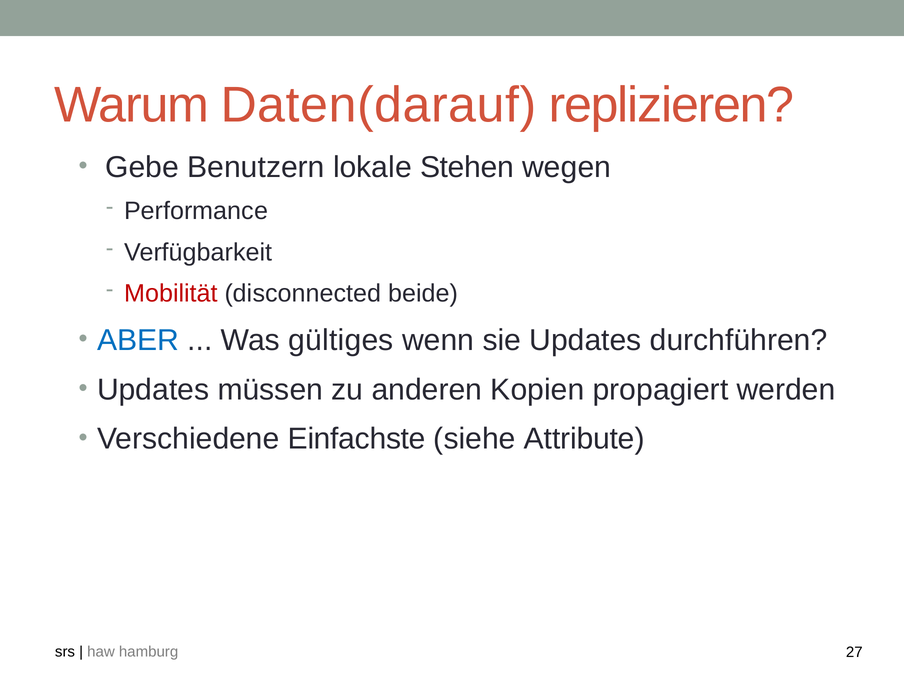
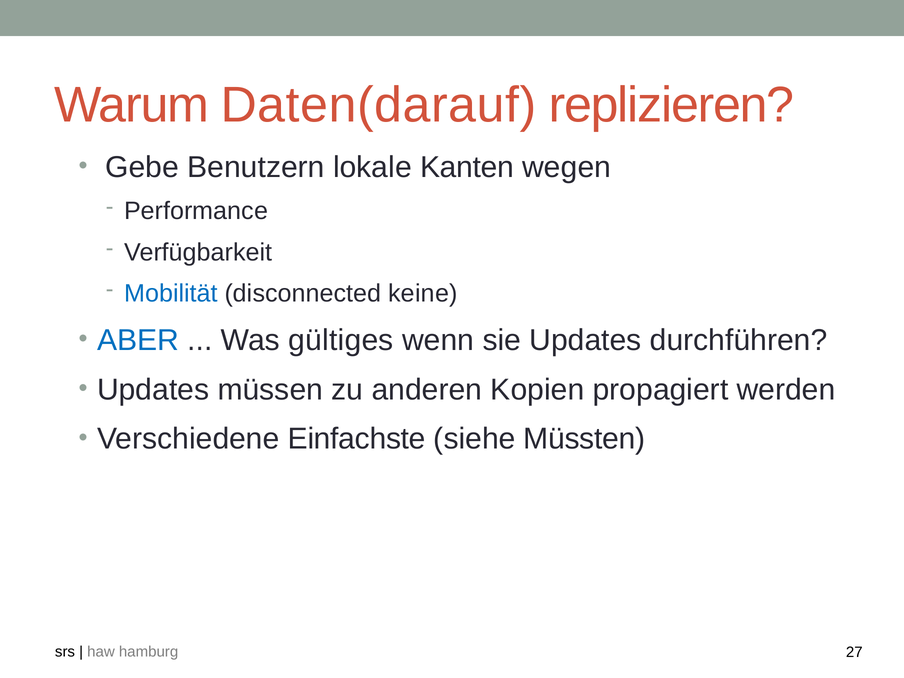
Stehen: Stehen -> Kanten
Mobilität colour: red -> blue
beide: beide -> keine
Attribute: Attribute -> Müssten
